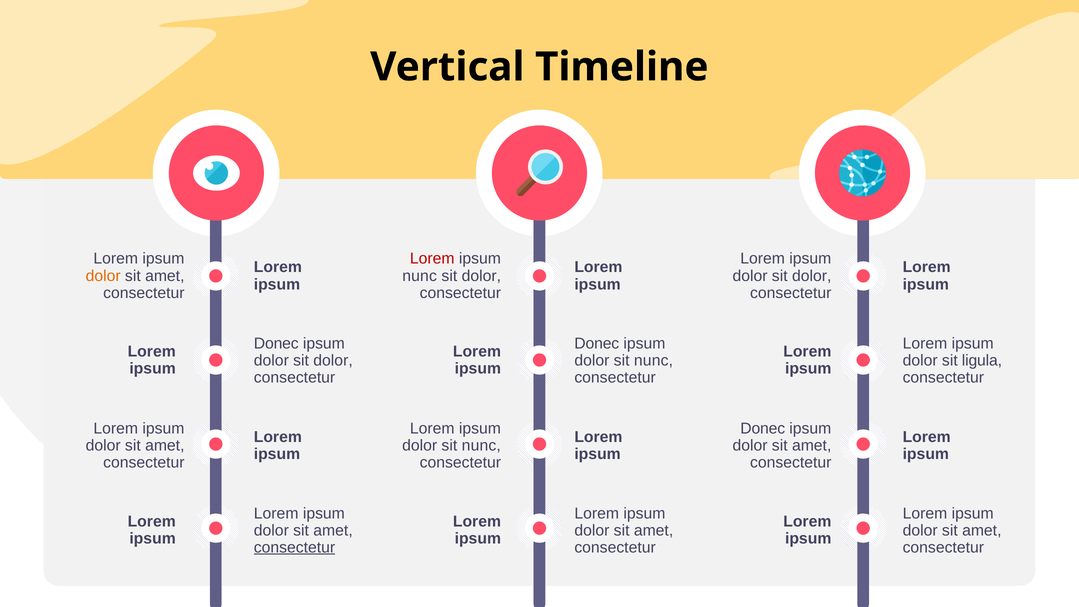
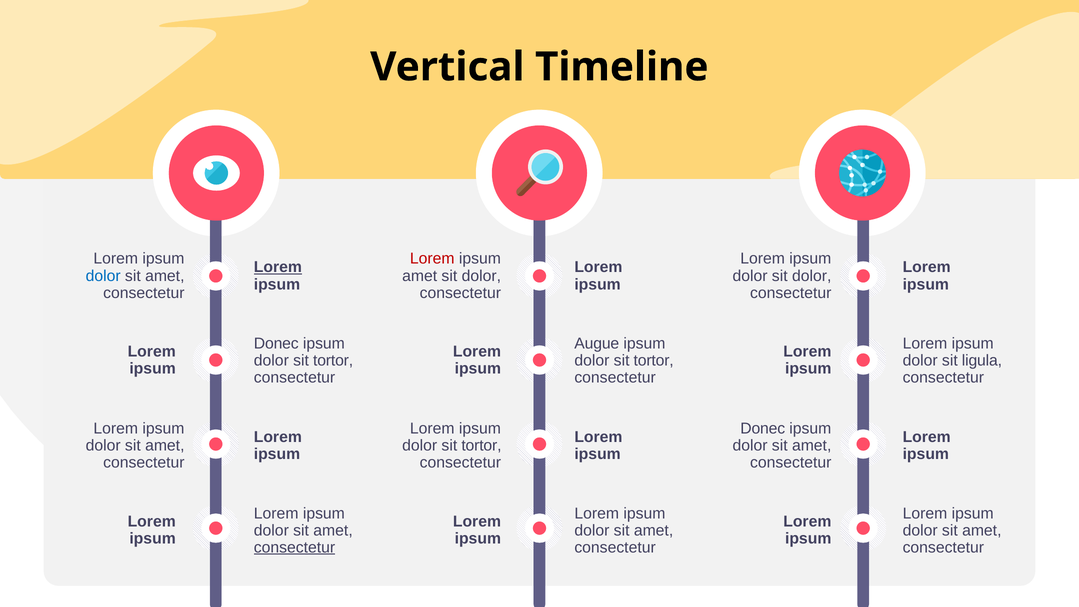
Lorem at (278, 267) underline: none -> present
dolor at (103, 276) colour: orange -> blue
nunc at (420, 276): nunc -> amet
Donec at (597, 344): Donec -> Augue
dolor at (333, 361): dolor -> tortor
nunc at (654, 361): nunc -> tortor
nunc at (481, 446): nunc -> tortor
